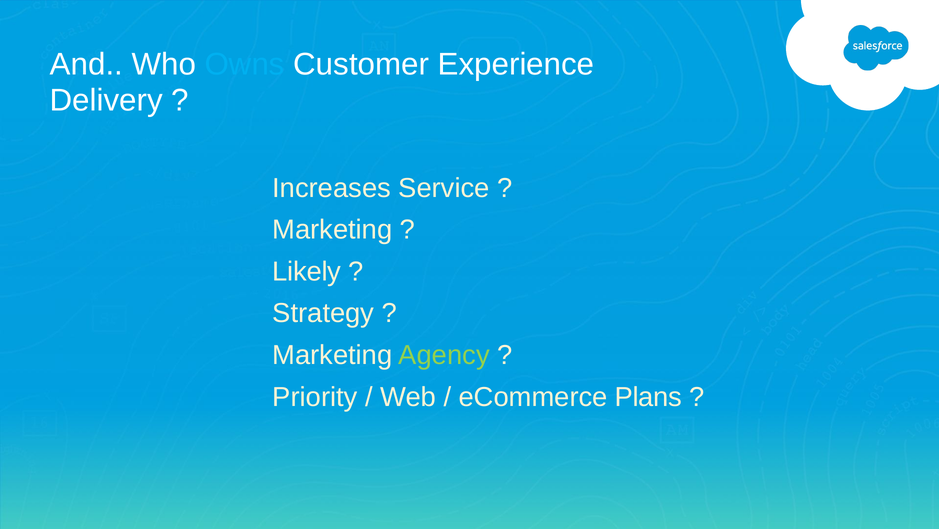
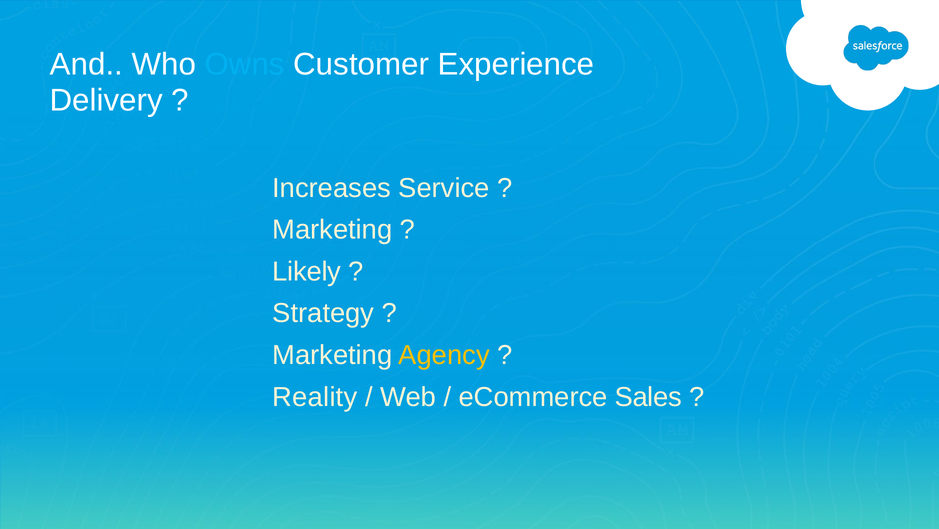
Agency colour: light green -> yellow
Priority: Priority -> Reality
Plans: Plans -> Sales
